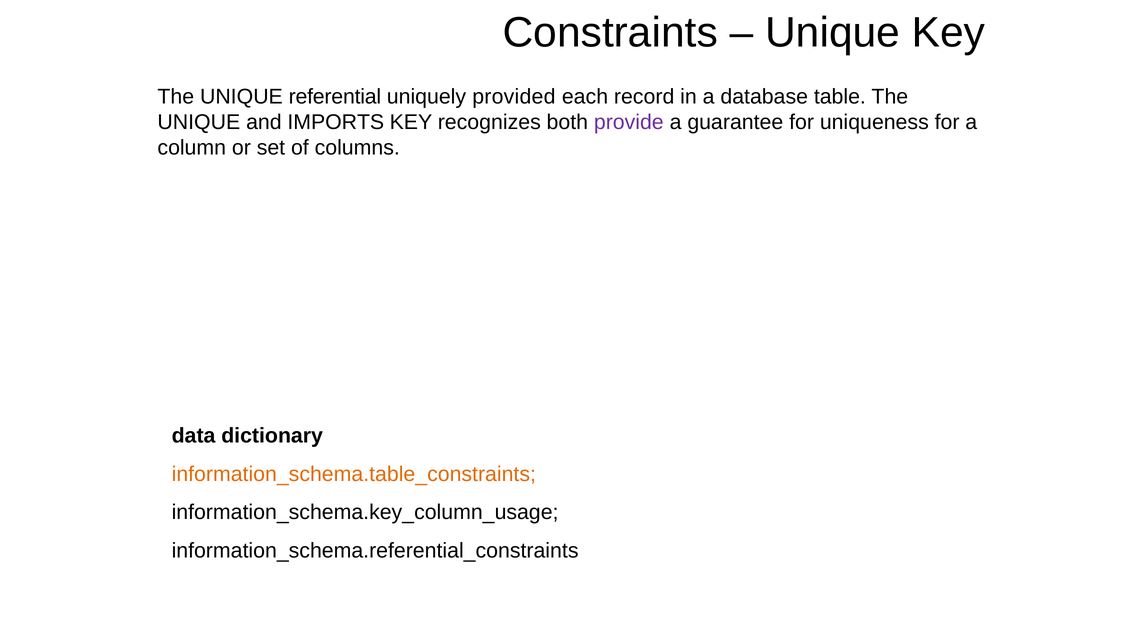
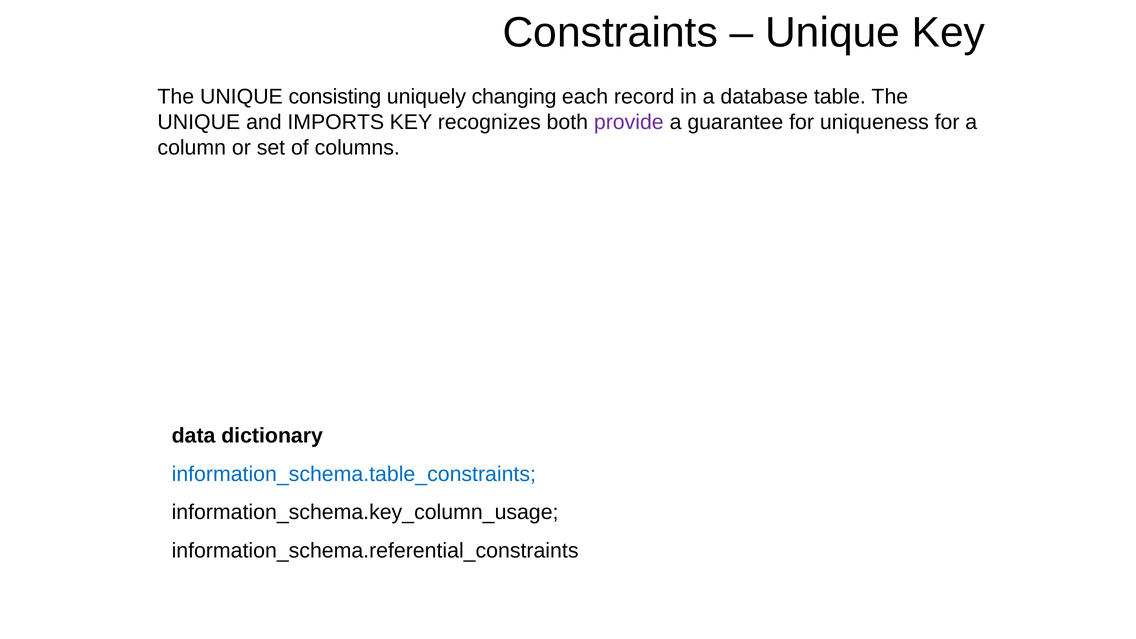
referential: referential -> consisting
provided: provided -> changing
information_schema.table_constraints colour: orange -> blue
